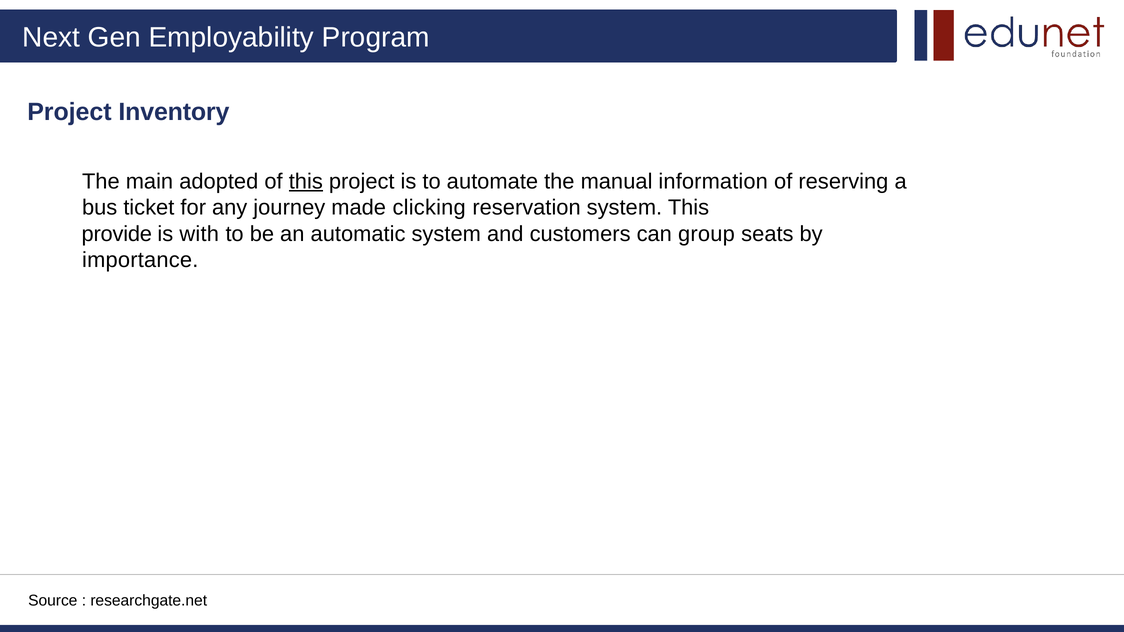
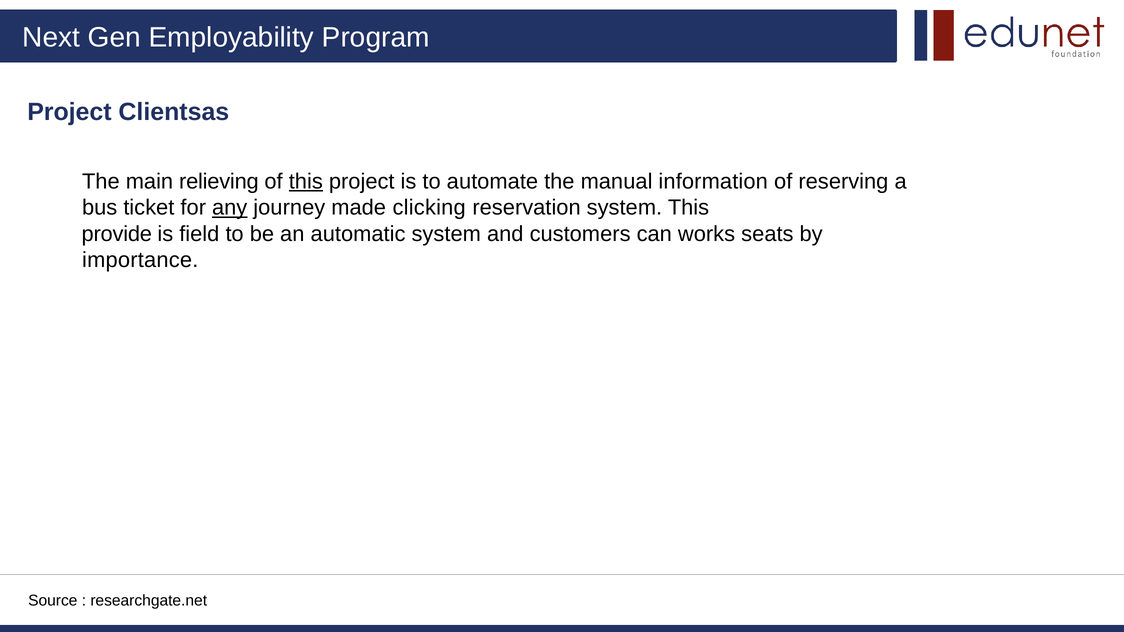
Inventory: Inventory -> Clientsas
adopted: adopted -> relieving
any underline: none -> present
with: with -> field
group: group -> works
